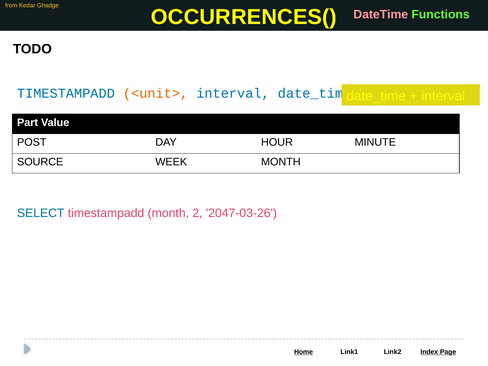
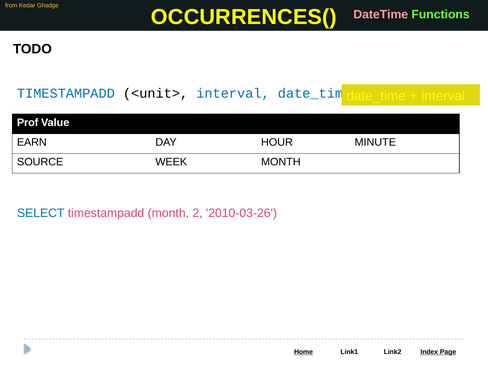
<unit> colour: orange -> black
Part: Part -> Prof
POST: POST -> EARN
2047-03-26: 2047-03-26 -> 2010-03-26
